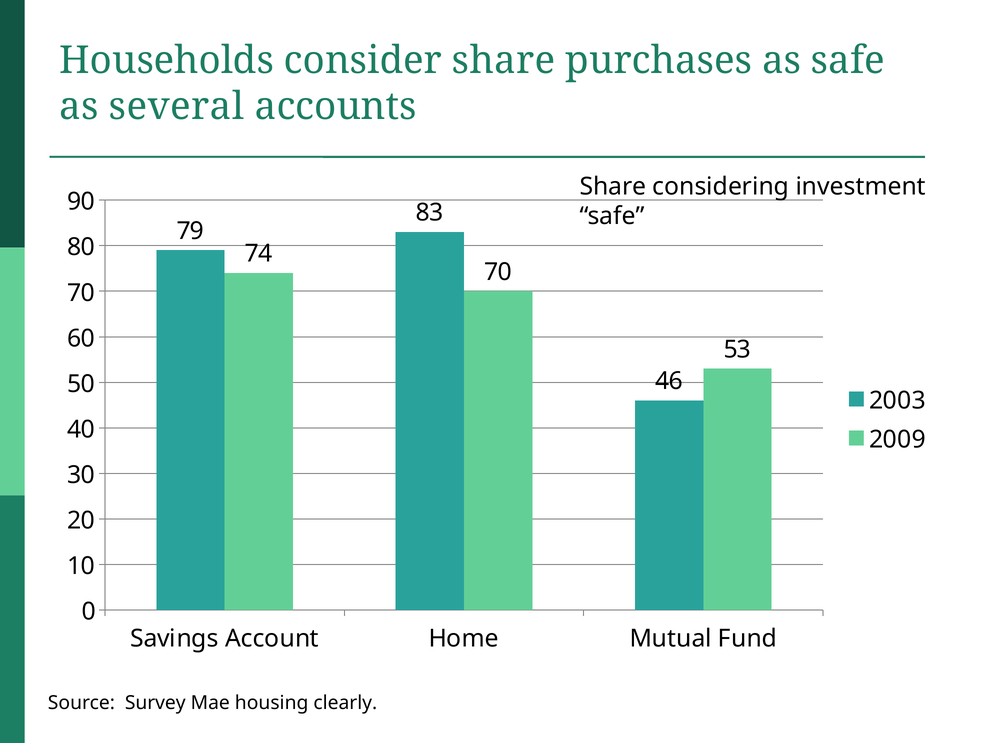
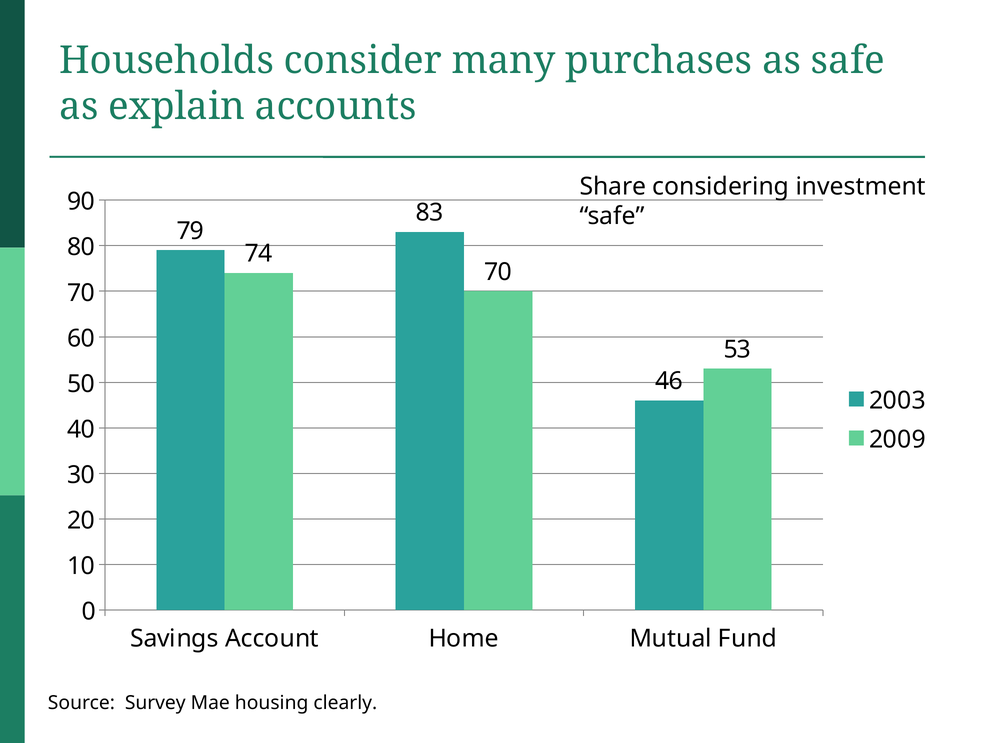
consider share: share -> many
several: several -> explain
